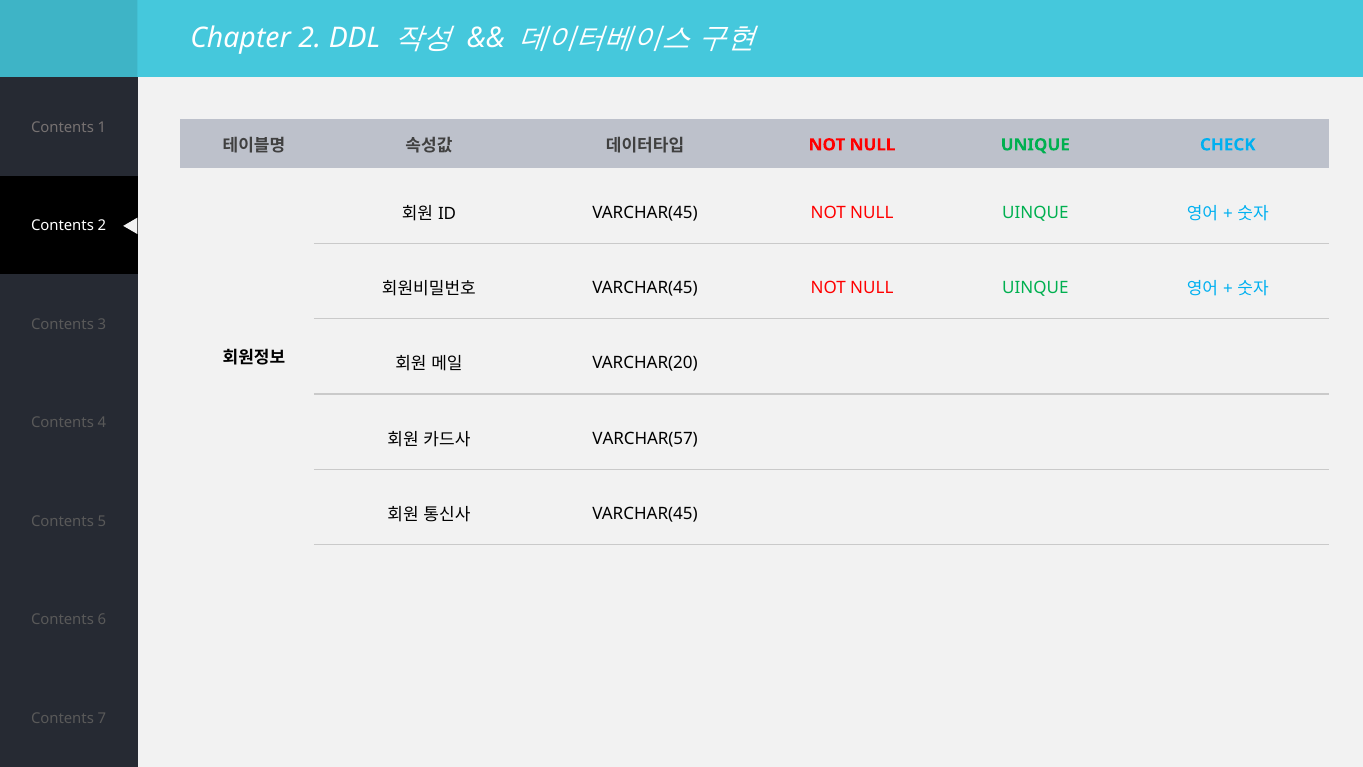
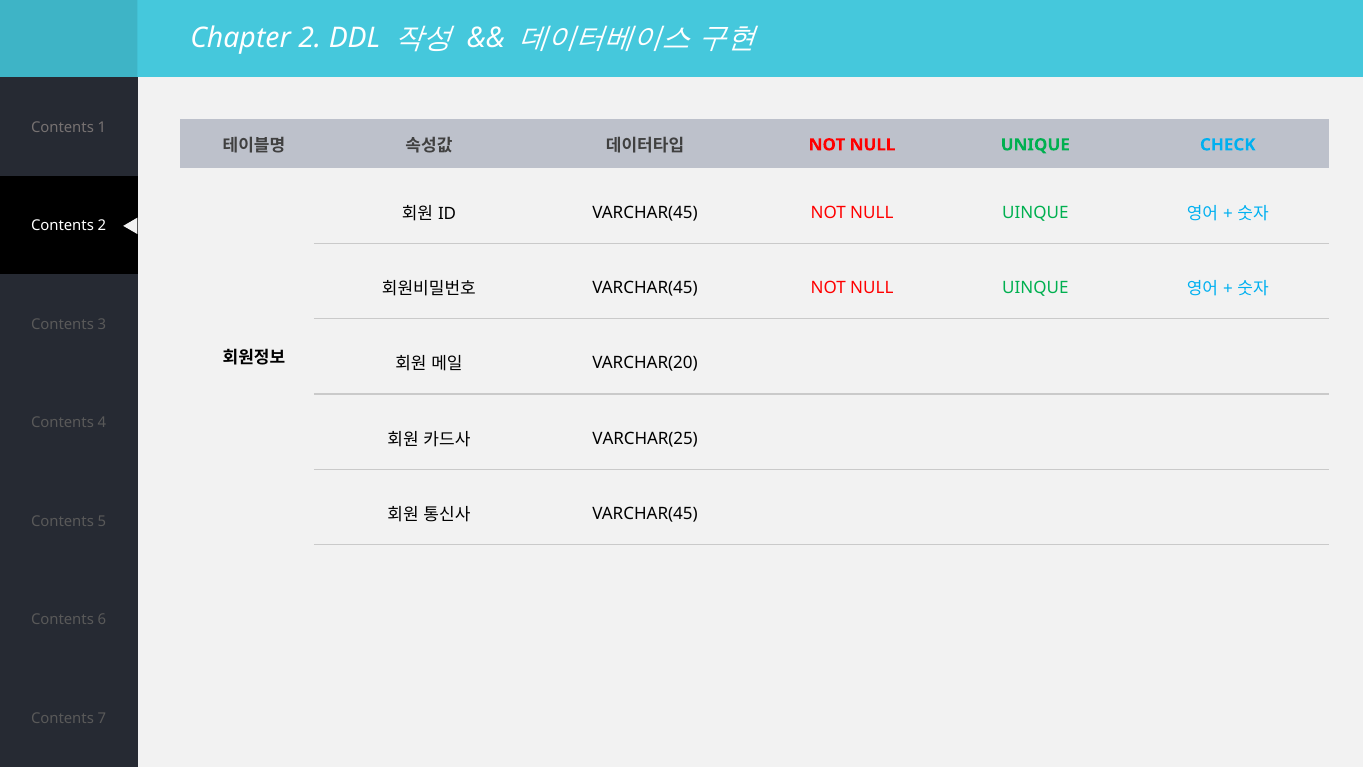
VARCHAR(57: VARCHAR(57 -> VARCHAR(25
